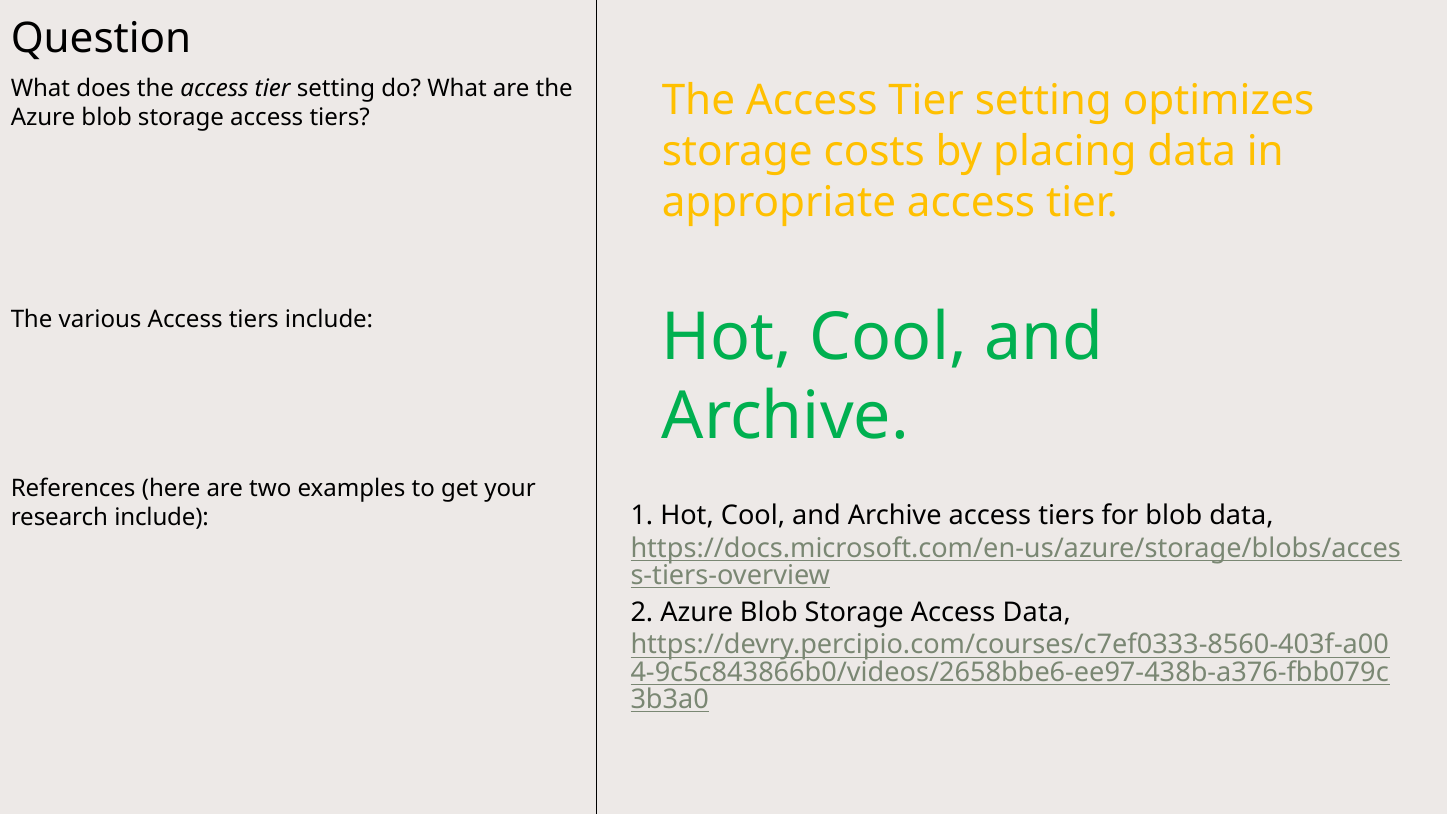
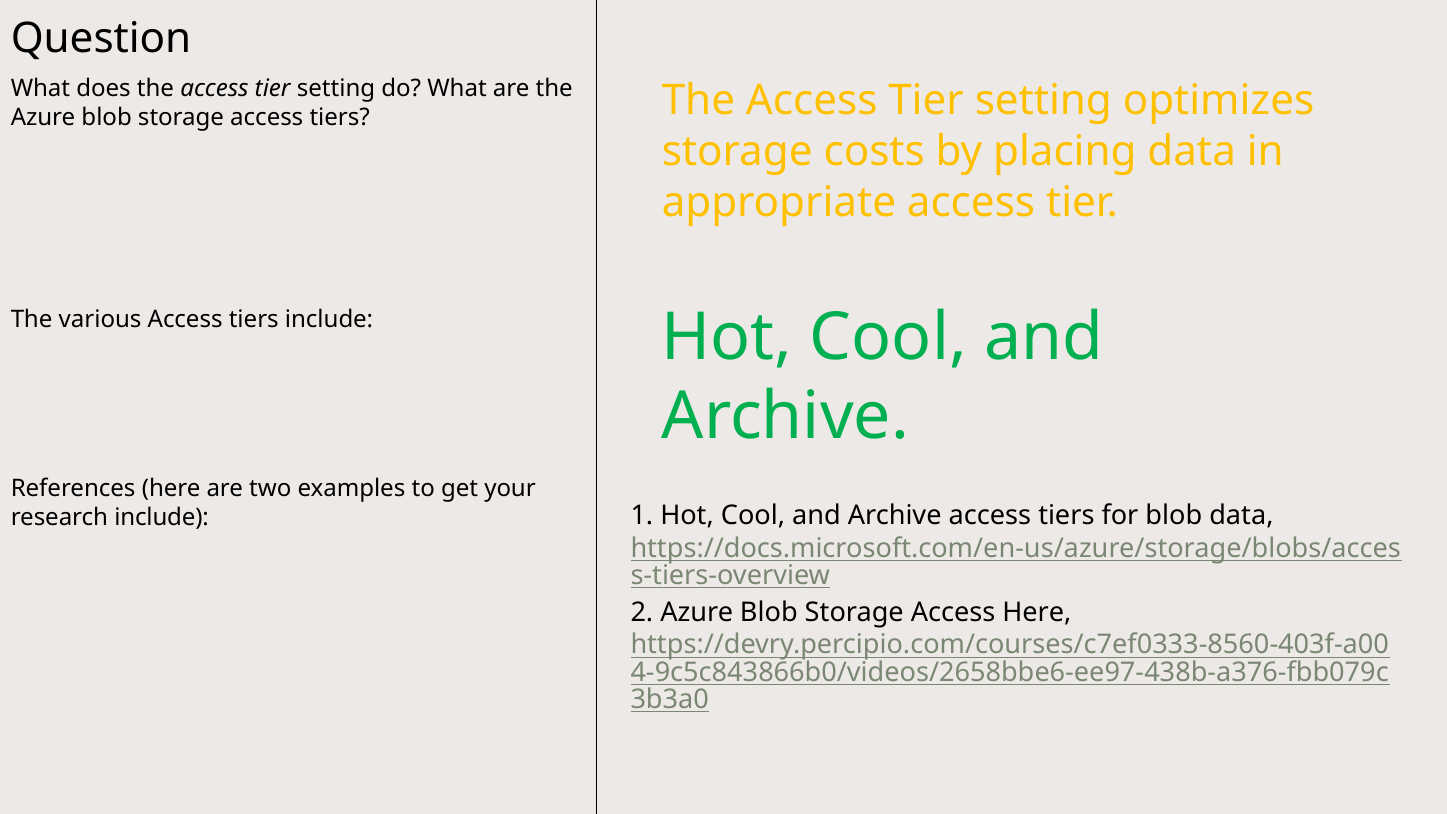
Access Data: Data -> Here
